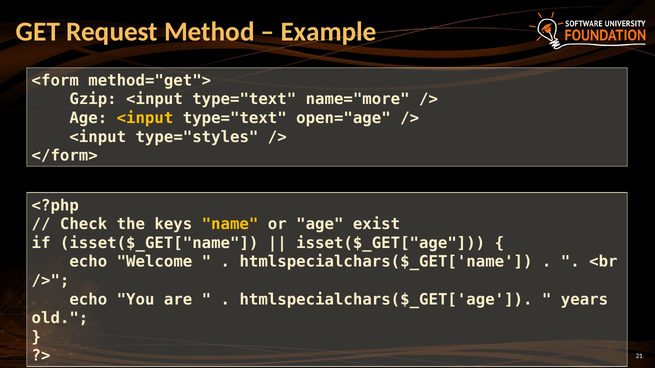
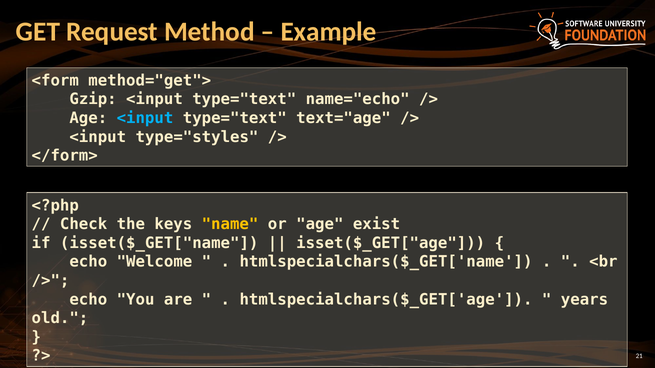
name="more: name="more -> name="echo
<input at (145, 118) colour: yellow -> light blue
open="age: open="age -> text="age
